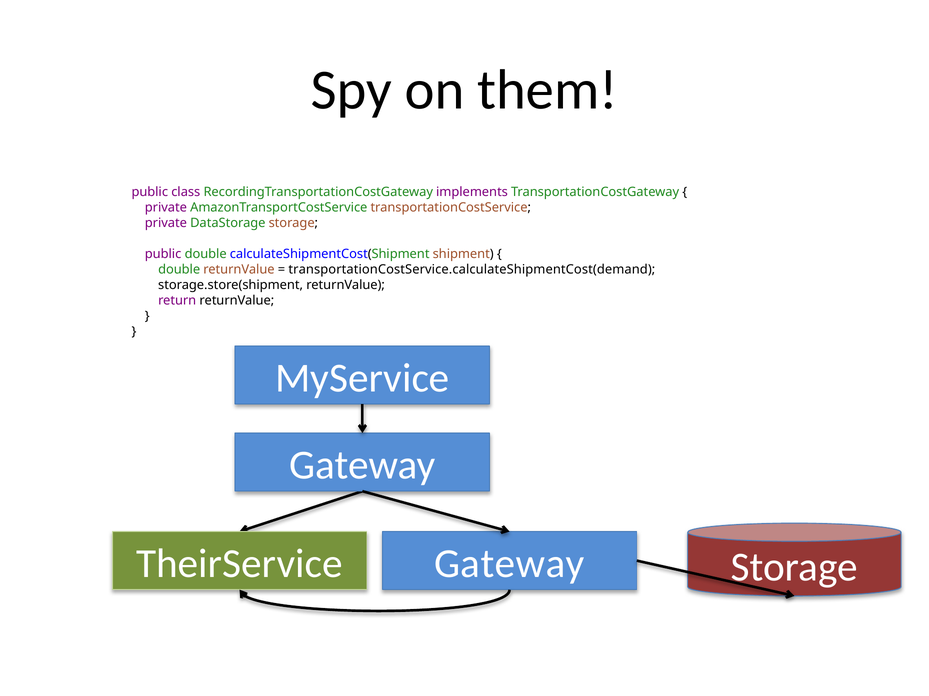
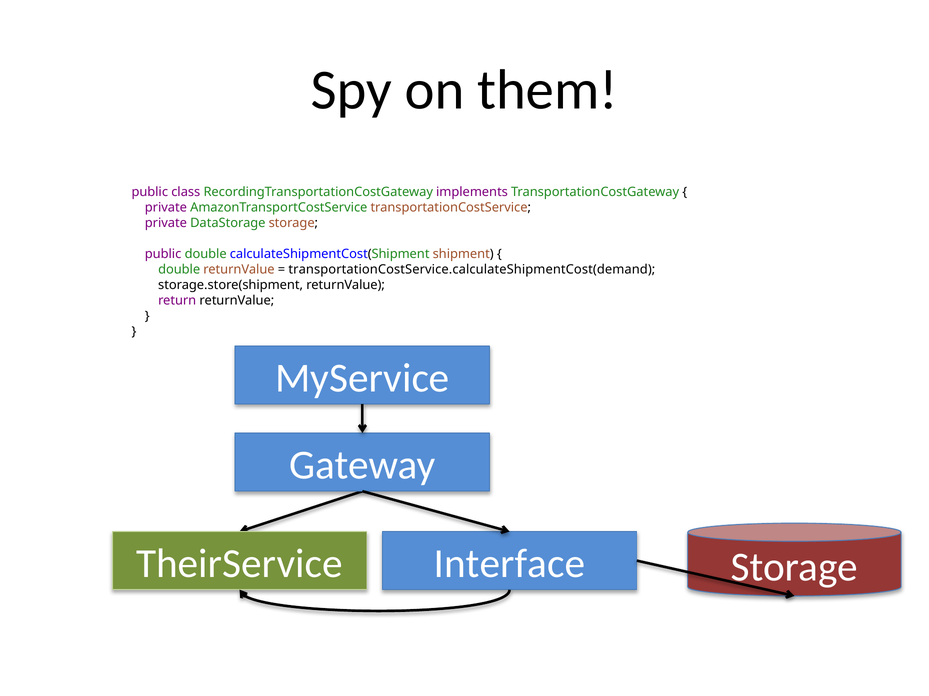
Gateway at (509, 564): Gateway -> Interface
